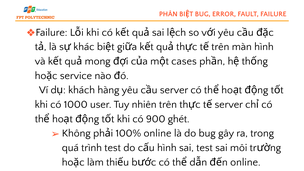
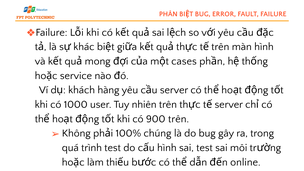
900 ghét: ghét -> trên
100% online: online -> chúng
